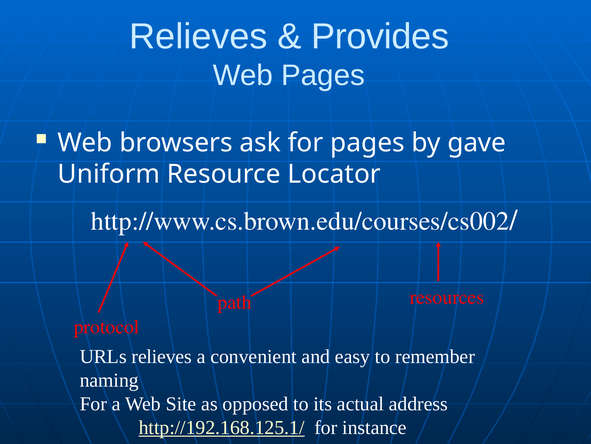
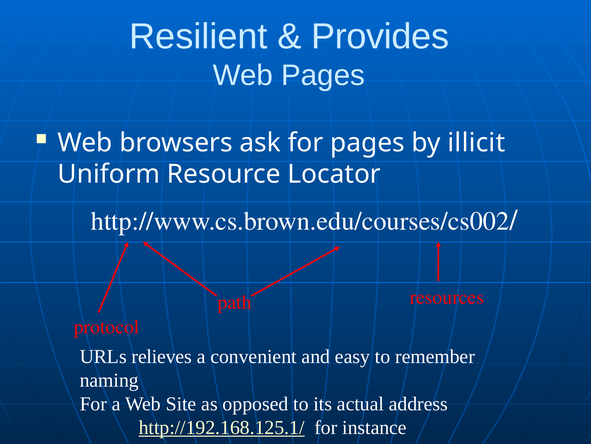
Relieves at (198, 36): Relieves -> Resilient
gave: gave -> illicit
